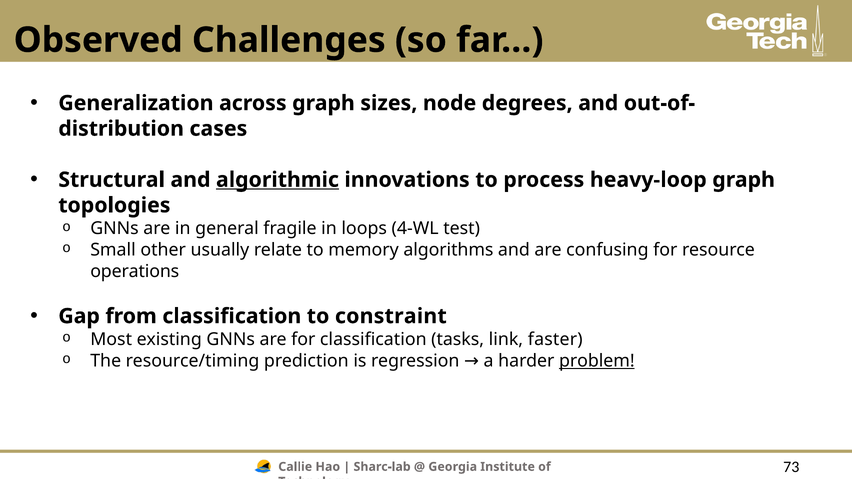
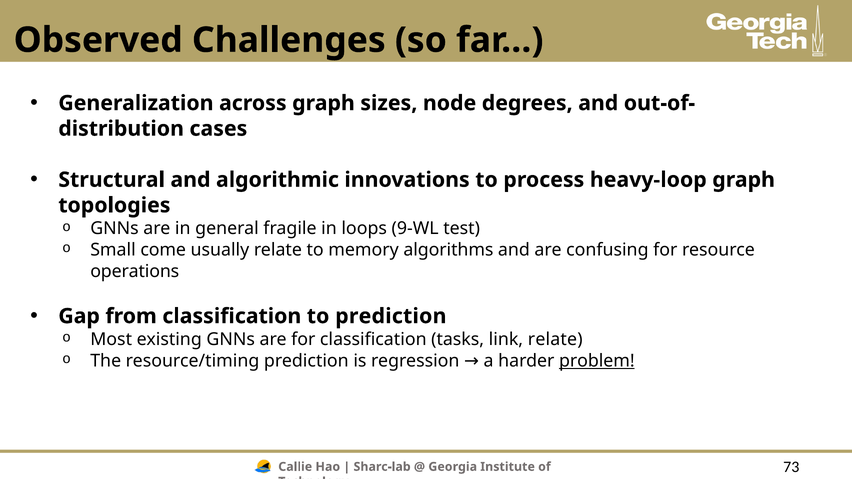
algorithmic underline: present -> none
4-WL: 4-WL -> 9-WL
other: other -> come
to constraint: constraint -> prediction
link faster: faster -> relate
